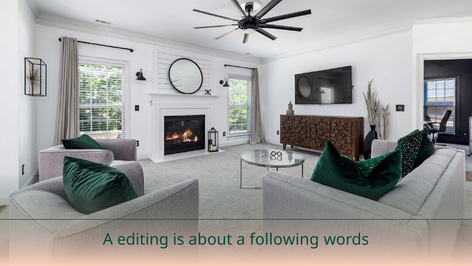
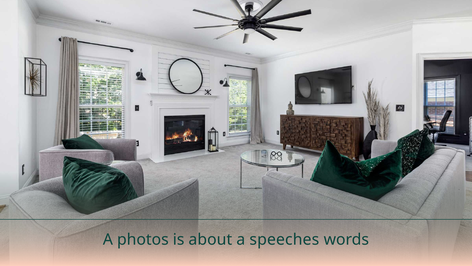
editing: editing -> photos
following: following -> speeches
